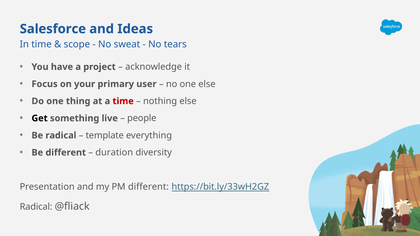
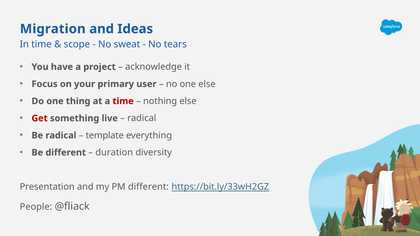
Salesforce: Salesforce -> Migration
Get colour: black -> red
people at (142, 118): people -> radical
Radical at (36, 207): Radical -> People
